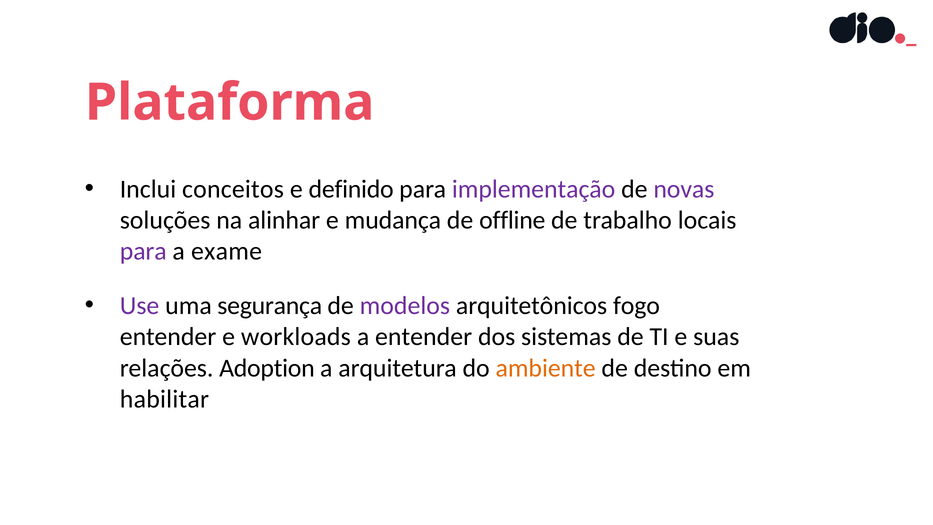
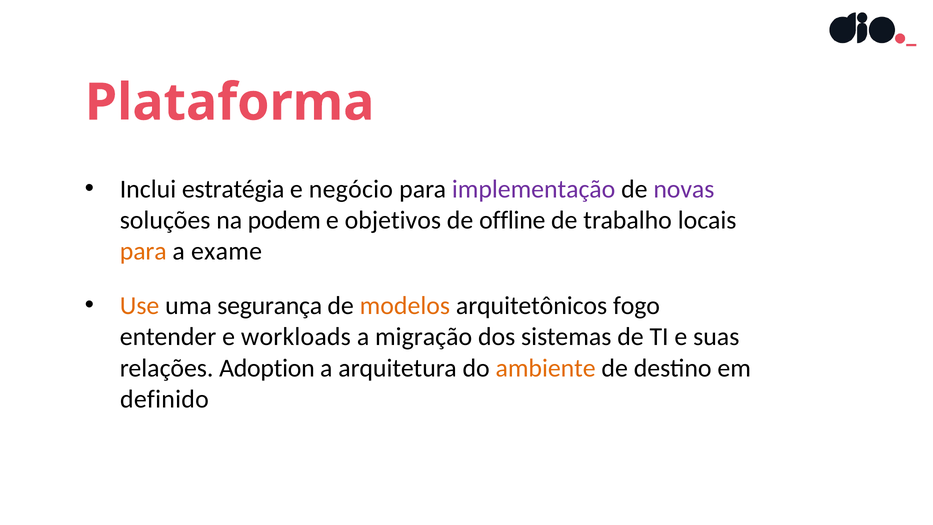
conceitos: conceitos -> estratégia
definido: definido -> negócio
alinhar: alinhar -> podem
mudança: mudança -> objetivos
para at (143, 251) colour: purple -> orange
Use colour: purple -> orange
modelos colour: purple -> orange
a entender: entender -> migração
habilitar: habilitar -> definido
